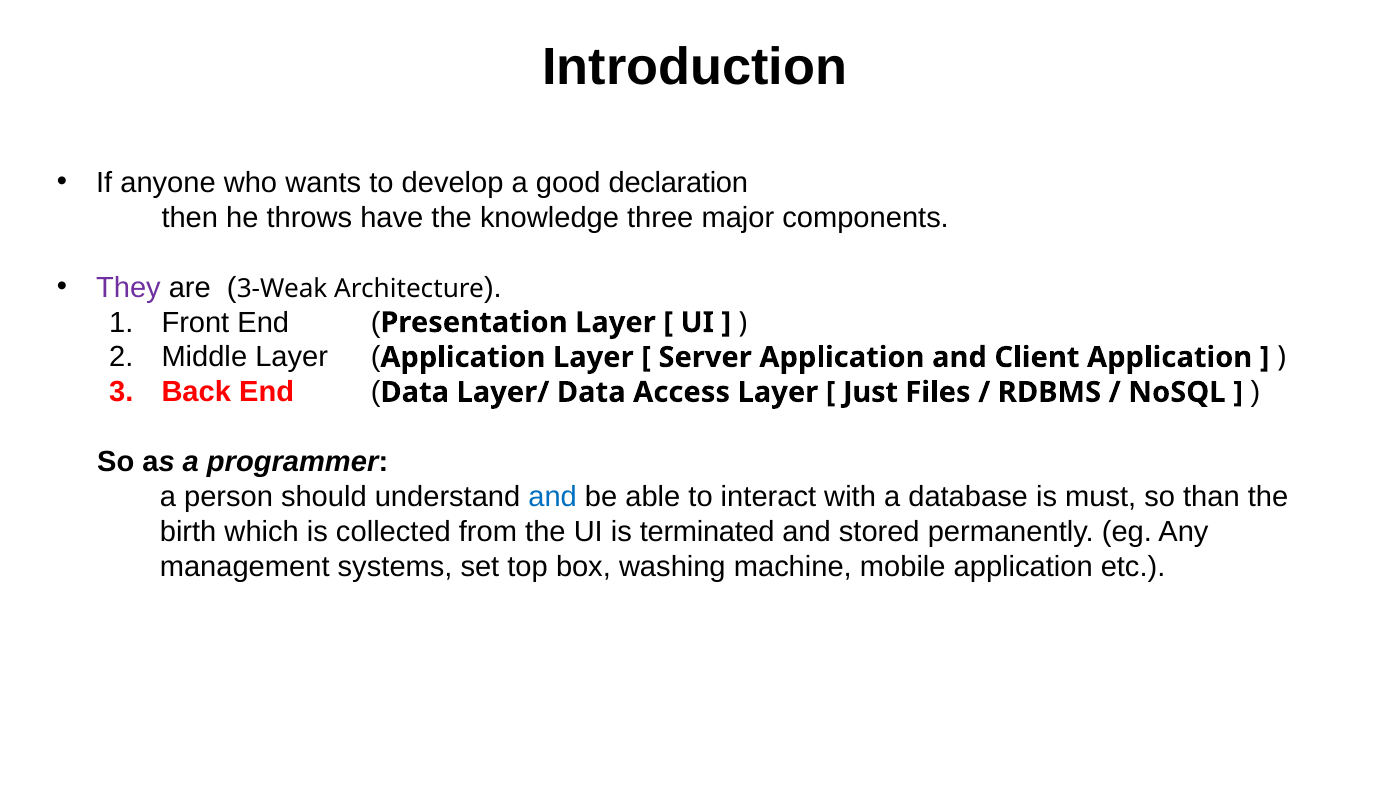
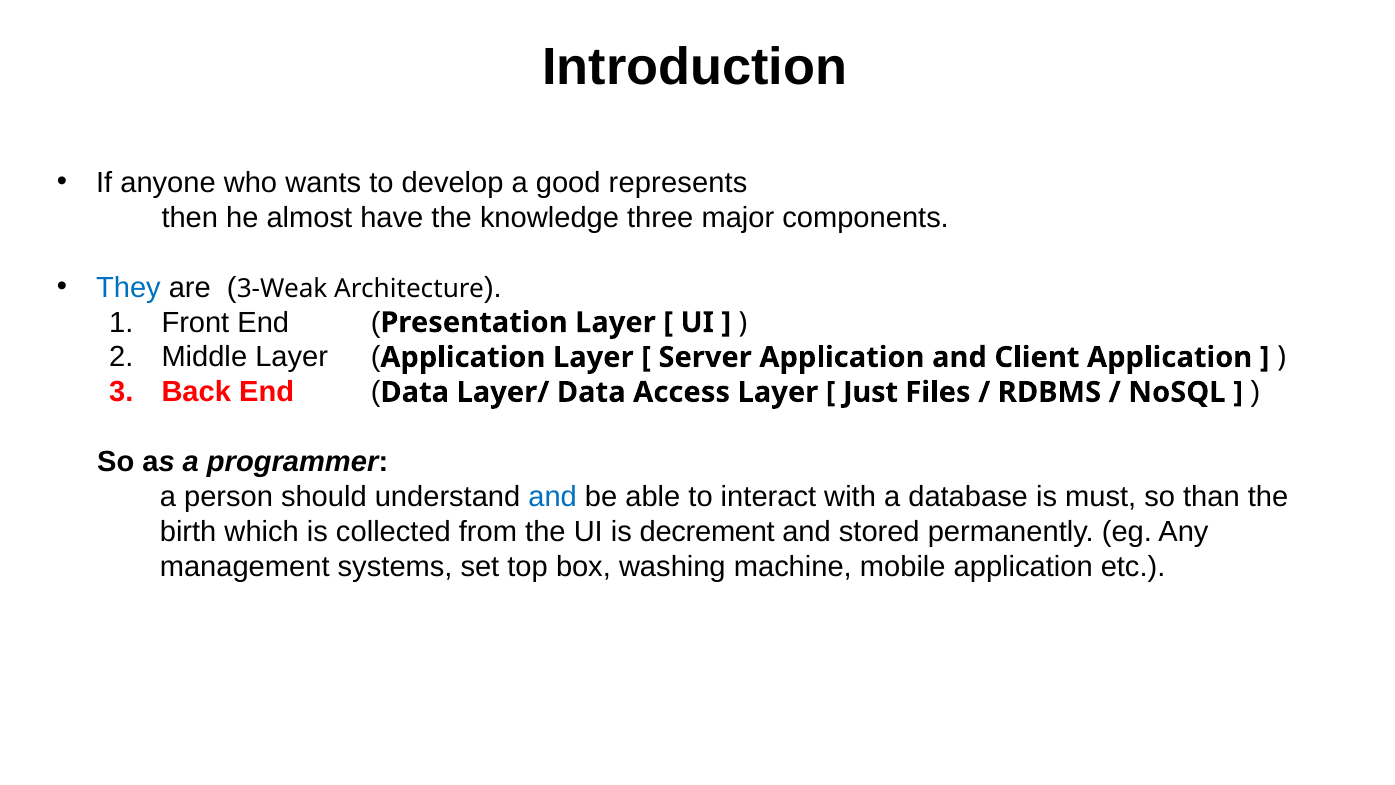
declaration: declaration -> represents
throws: throws -> almost
They colour: purple -> blue
terminated: terminated -> decrement
